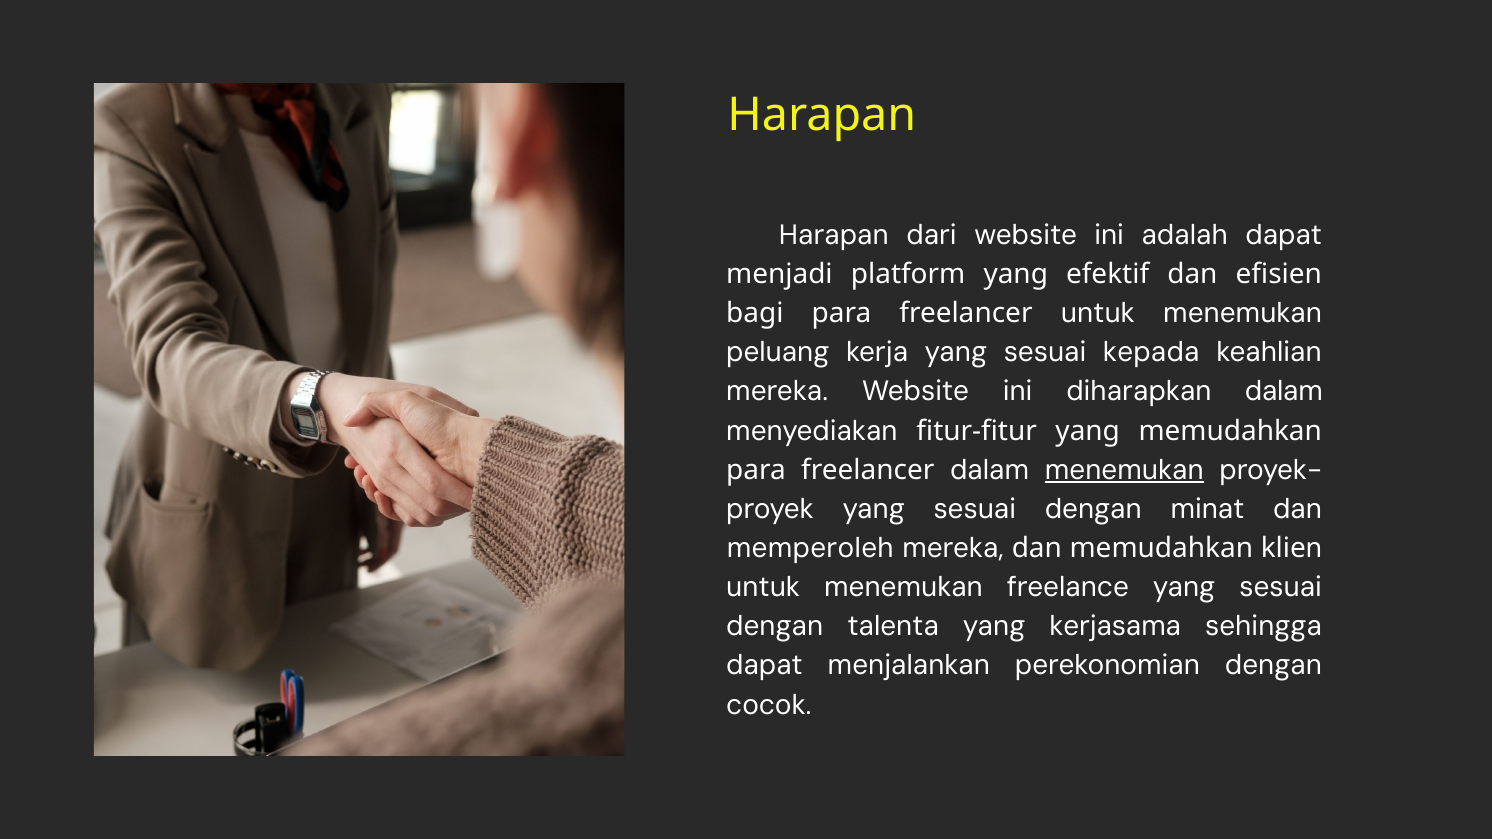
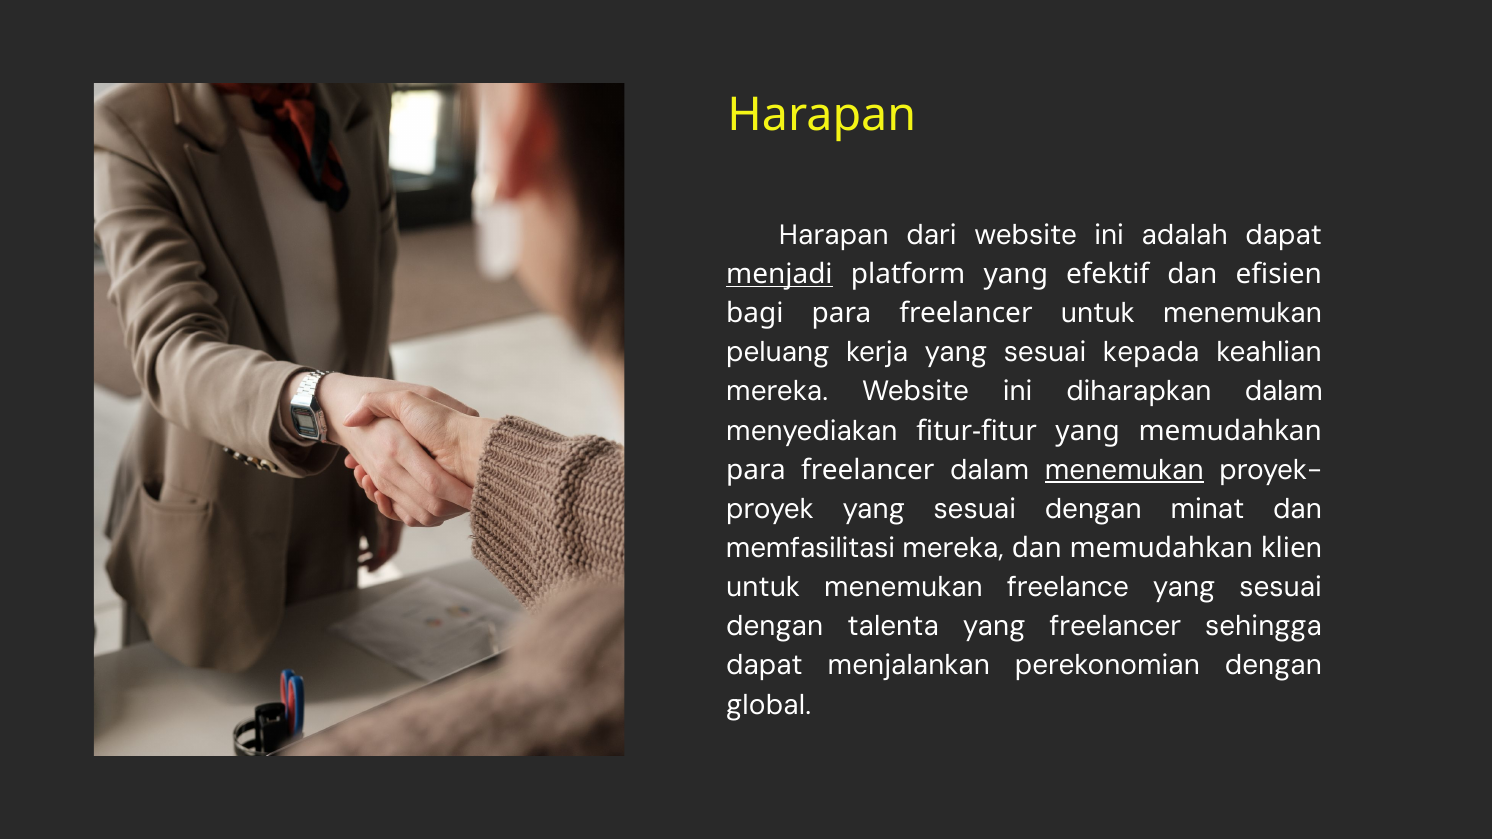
menjadi underline: none -> present
memperoleh: memperoleh -> memfasilitasi
yang kerjasama: kerjasama -> freelancer
cocok: cocok -> global
